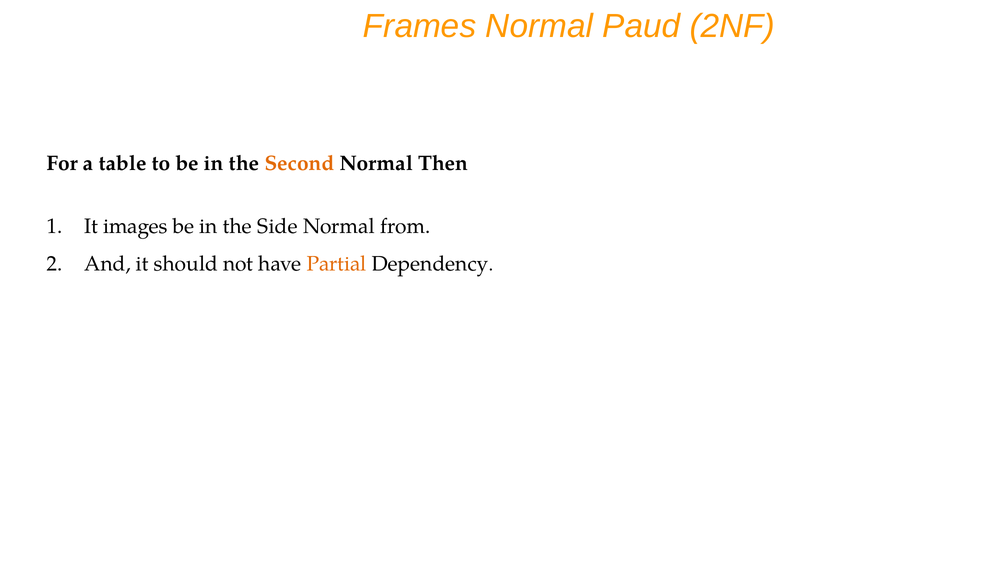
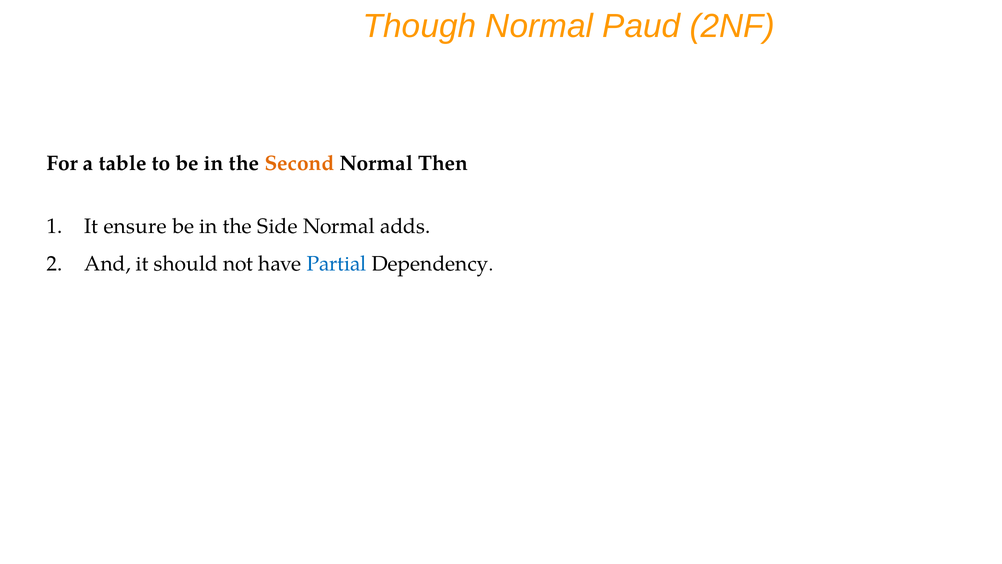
Frames: Frames -> Though
images: images -> ensure
from: from -> adds
Partial colour: orange -> blue
